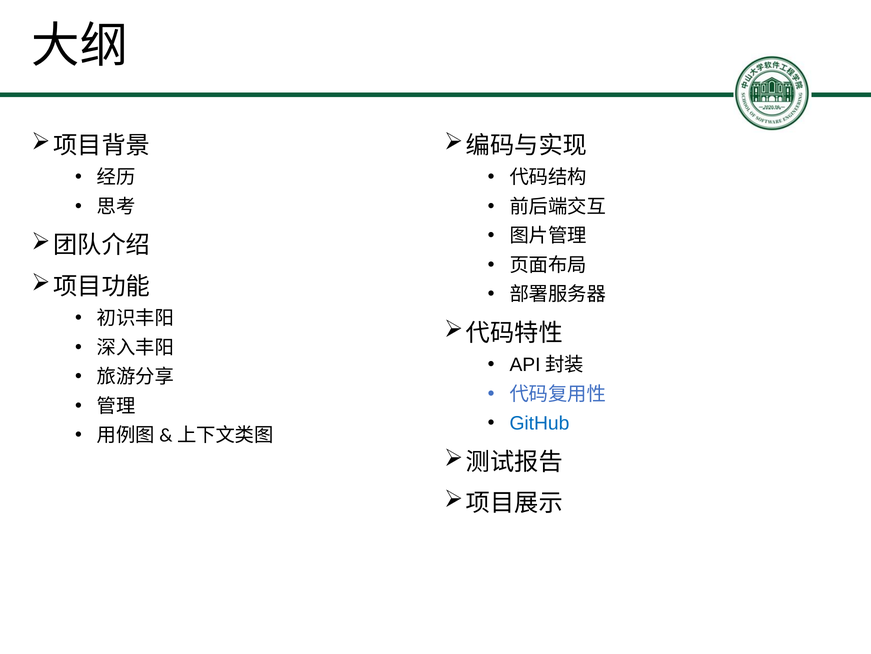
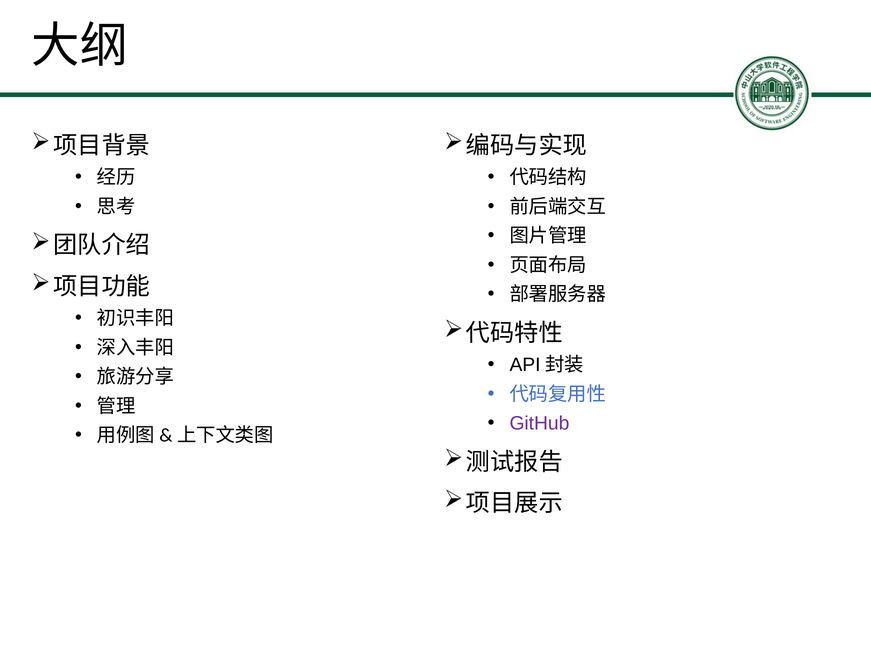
GitHub colour: blue -> purple
